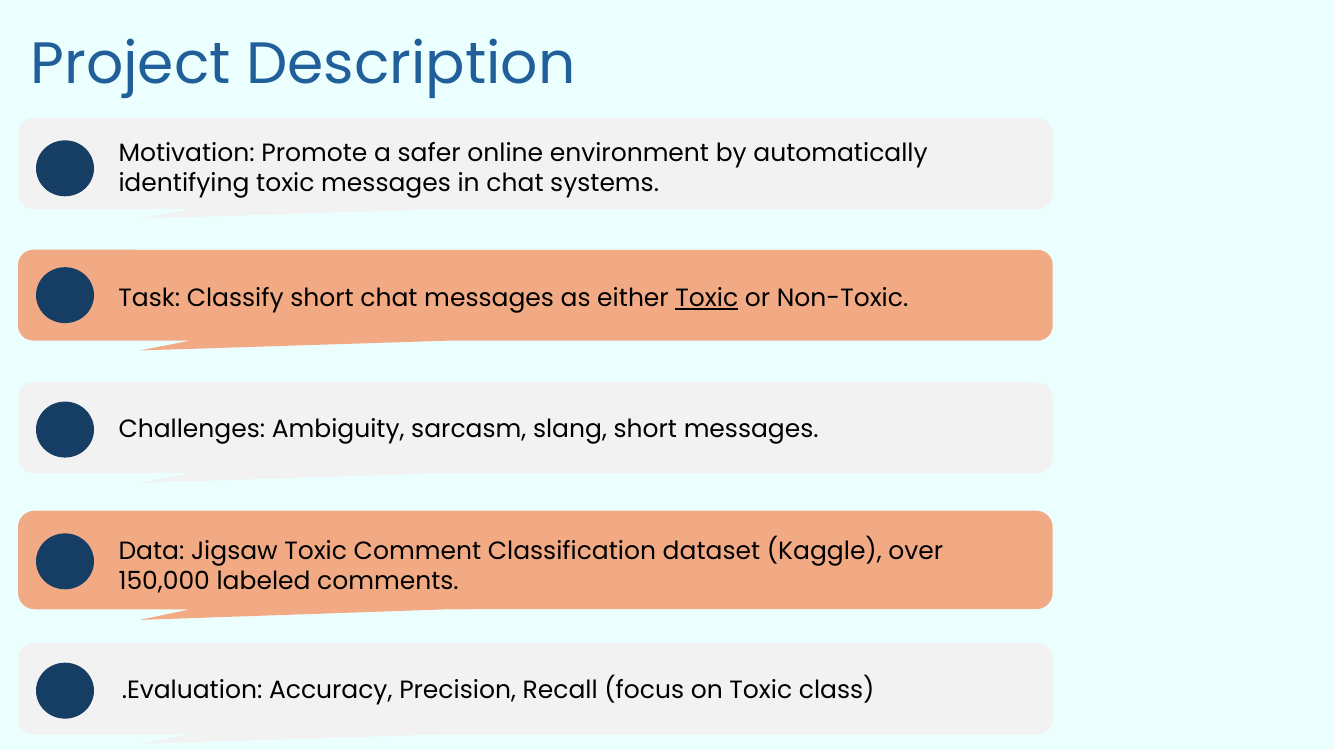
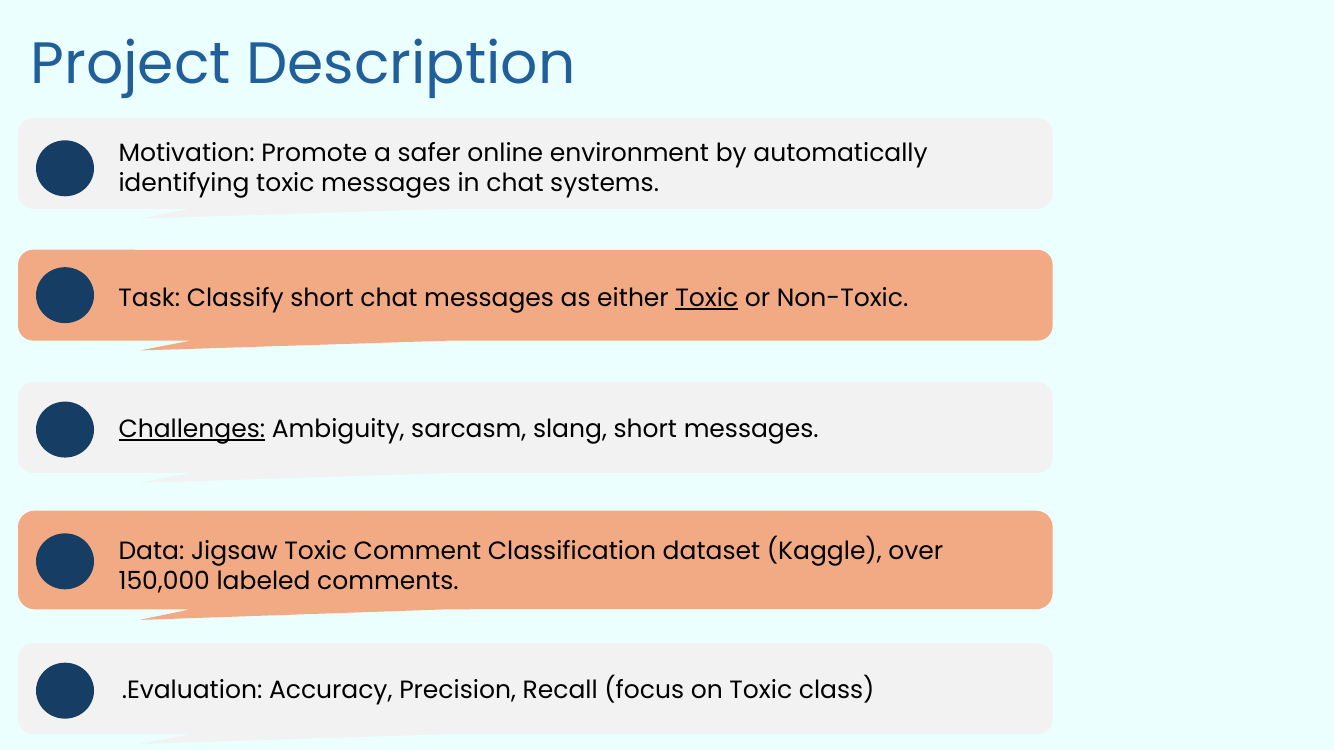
Challenges underline: none -> present
